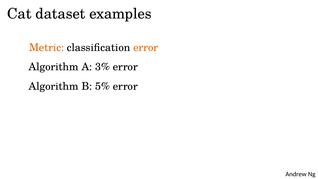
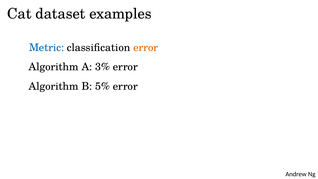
Metric colour: orange -> blue
